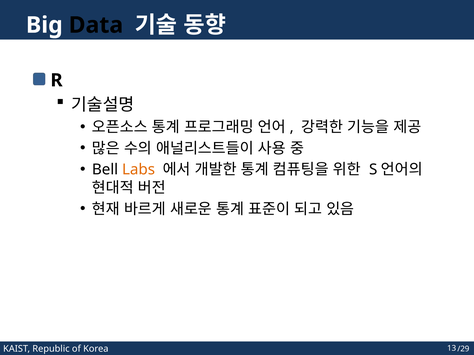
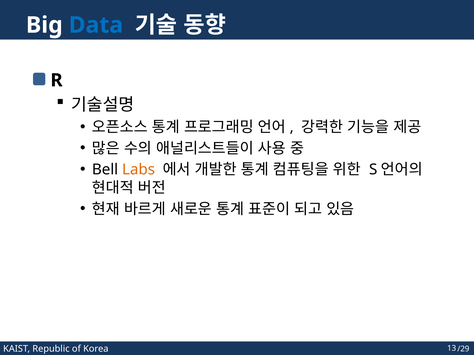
Data colour: black -> blue
